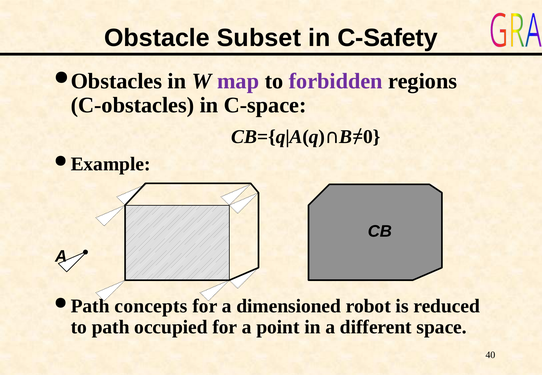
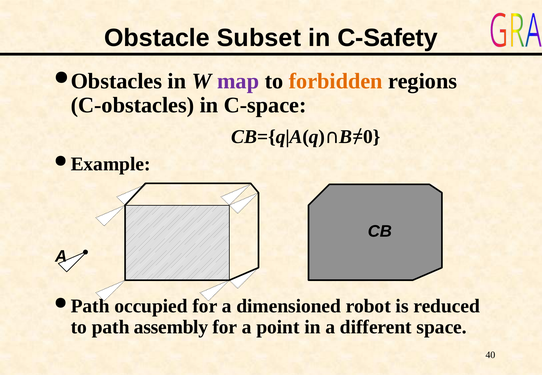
forbidden colour: purple -> orange
concepts: concepts -> occupied
occupied: occupied -> assembly
